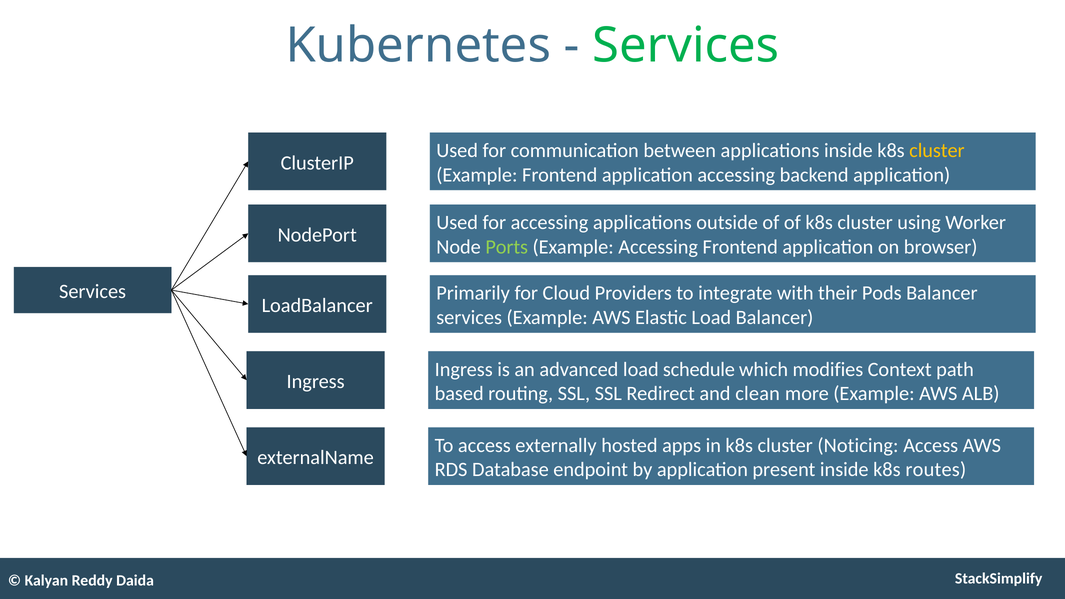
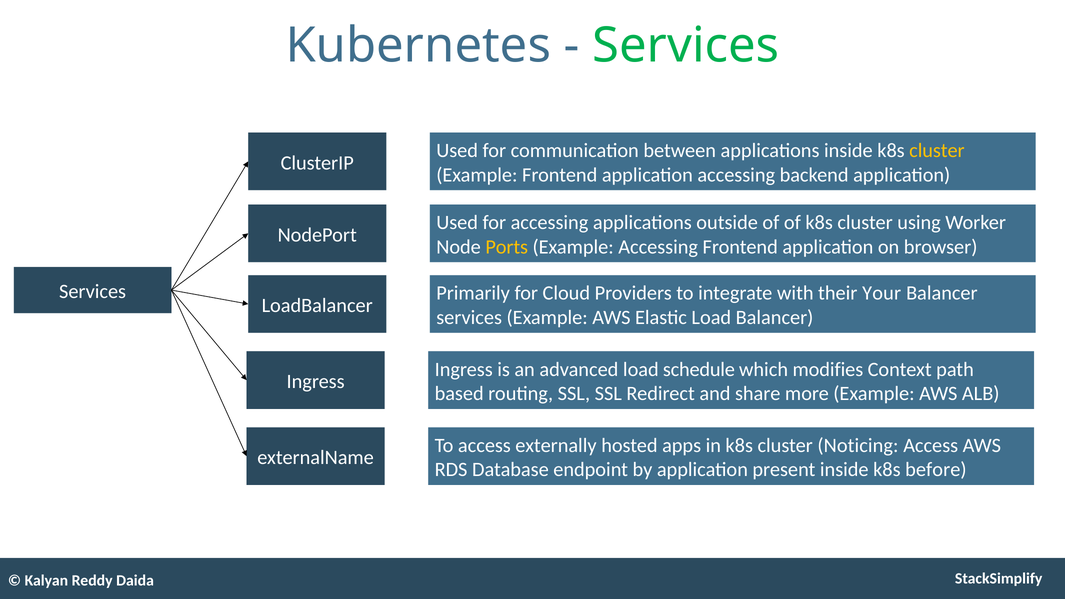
Ports colour: light green -> yellow
Pods: Pods -> Your
clean: clean -> share
routes: routes -> before
